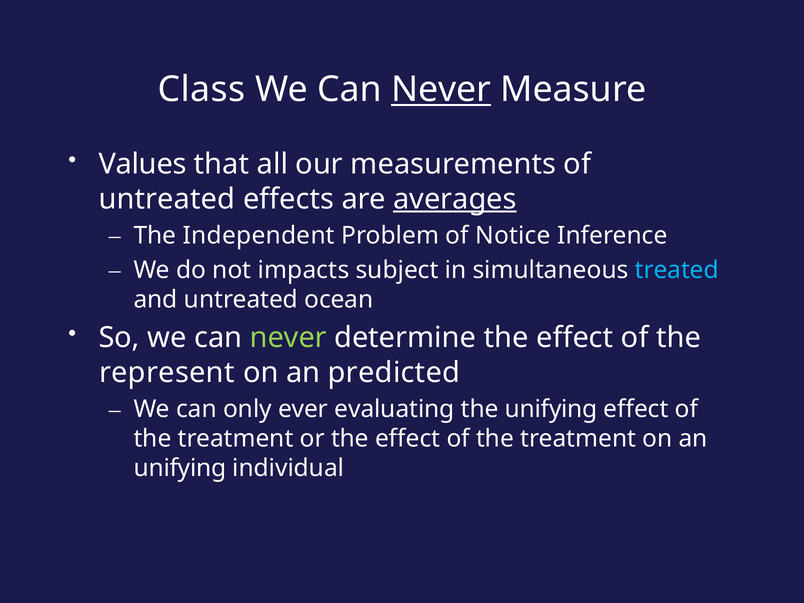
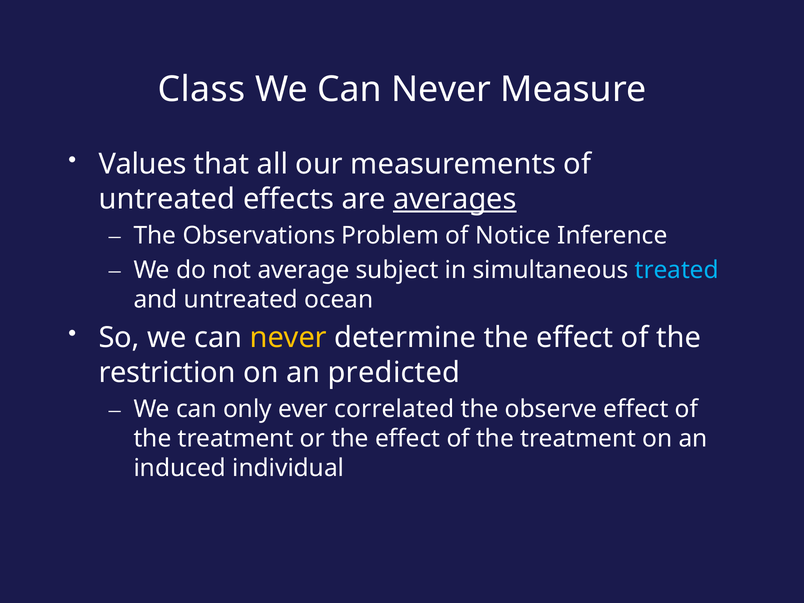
Never at (441, 90) underline: present -> none
Independent: Independent -> Observations
impacts: impacts -> average
never at (288, 338) colour: light green -> yellow
represent: represent -> restriction
evaluating: evaluating -> correlated
the unifying: unifying -> observe
unifying at (180, 468): unifying -> induced
